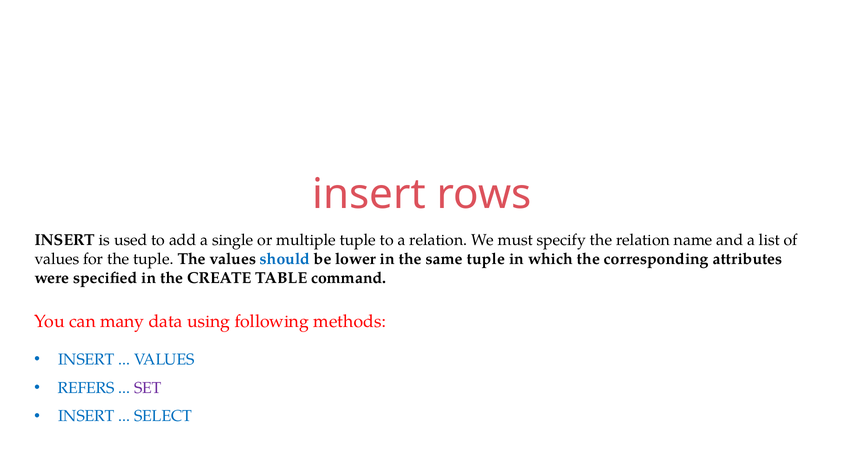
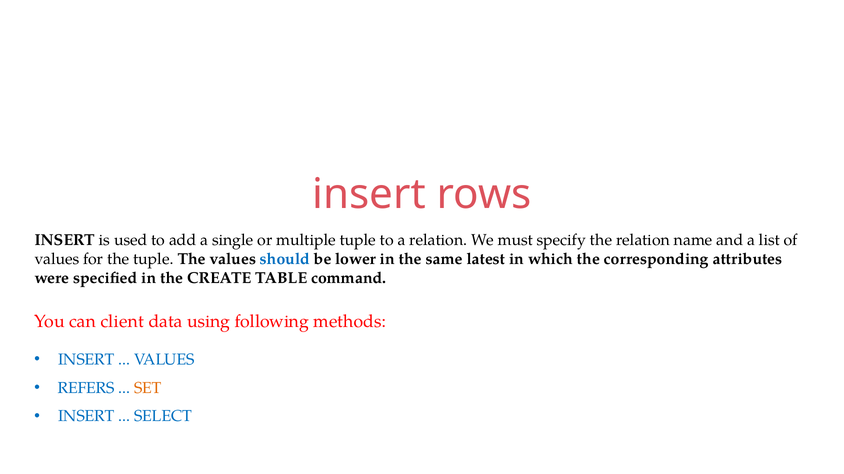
same tuple: tuple -> latest
many: many -> client
SET colour: purple -> orange
